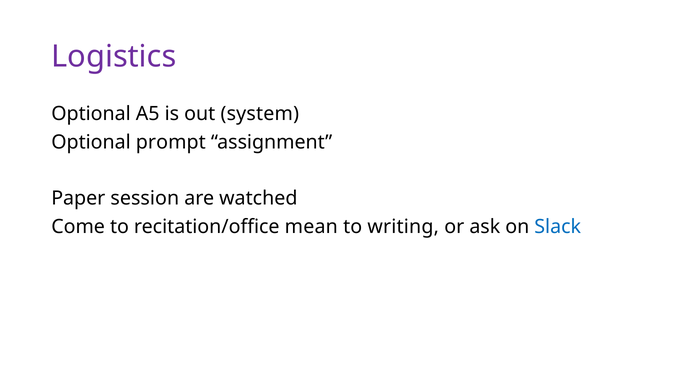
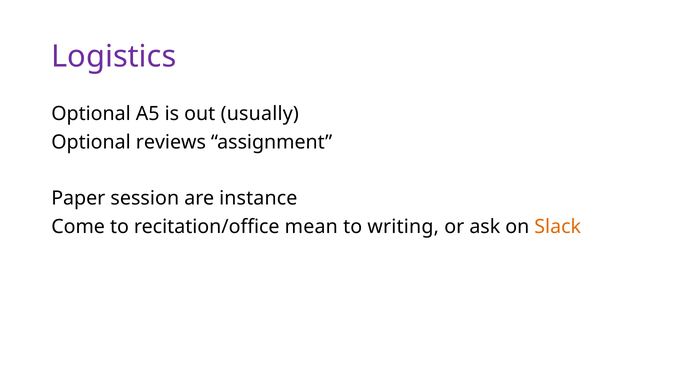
system: system -> usually
prompt: prompt -> reviews
watched: watched -> instance
Slack colour: blue -> orange
